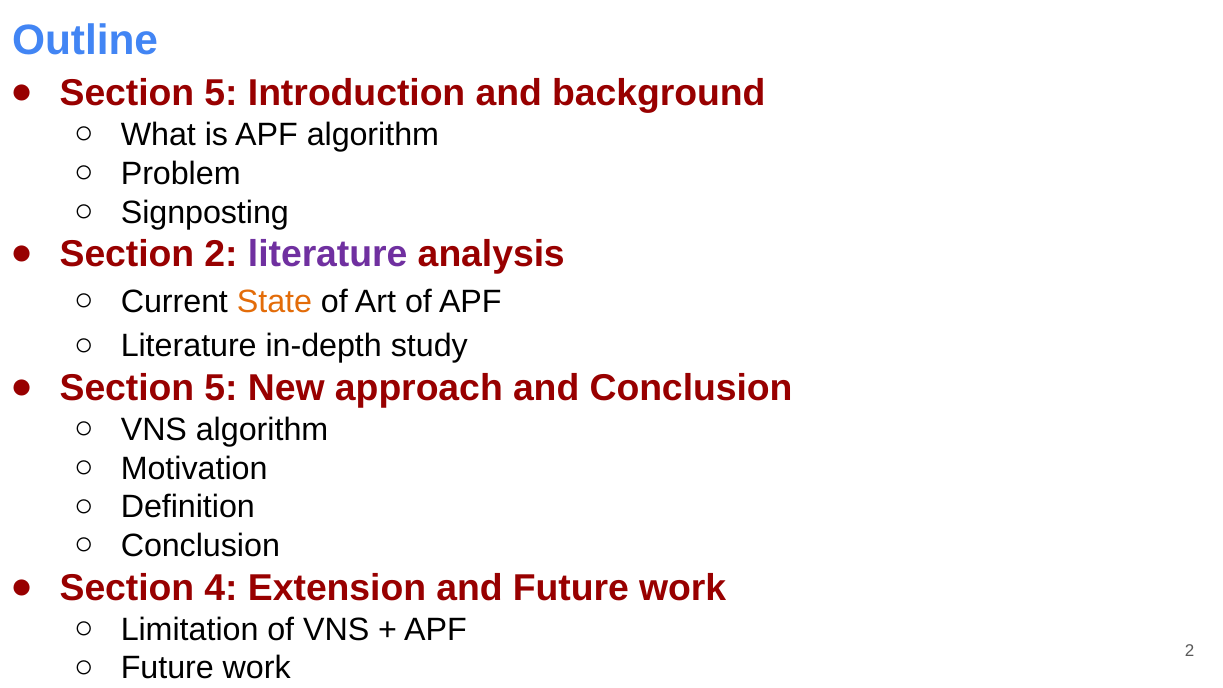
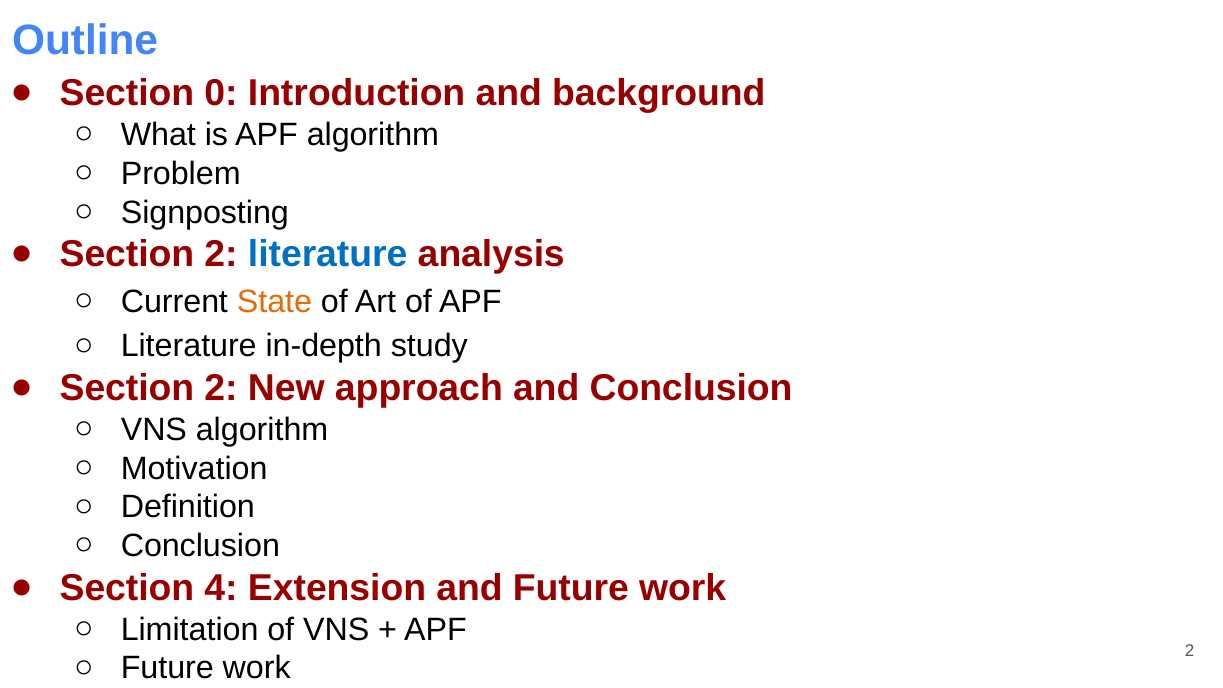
5 at (221, 94): 5 -> 0
literature at (328, 255) colour: purple -> blue
5 at (221, 388): 5 -> 2
